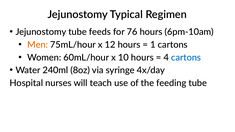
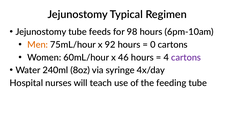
76: 76 -> 98
12: 12 -> 92
1: 1 -> 0
10: 10 -> 46
cartons at (186, 58) colour: blue -> purple
